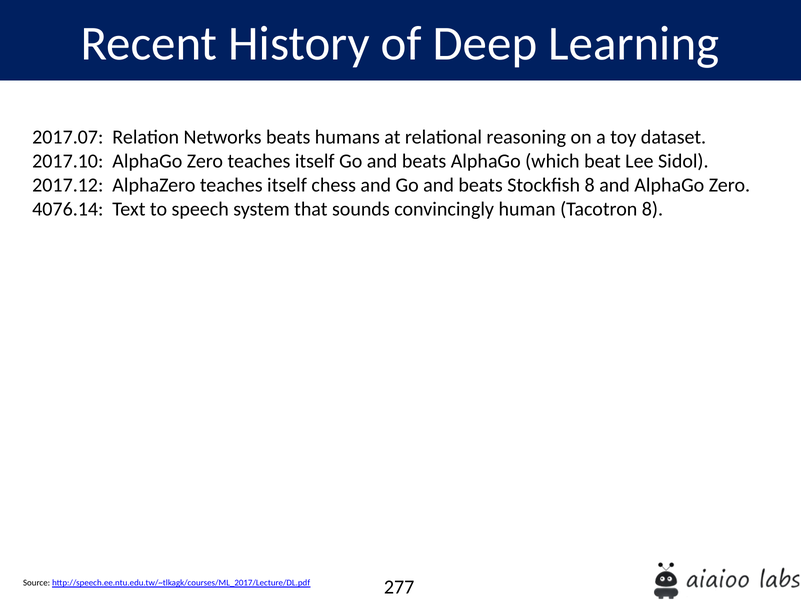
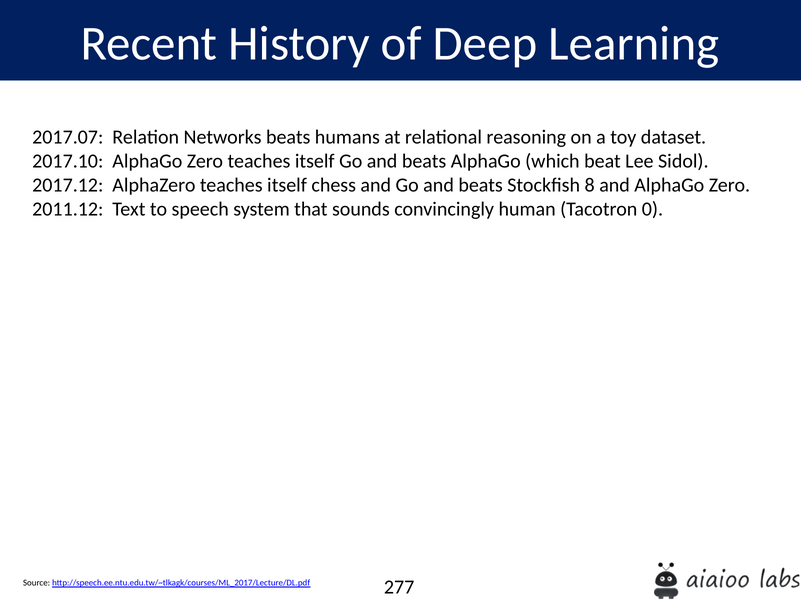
4076.14: 4076.14 -> 2011.12
Tacotron 8: 8 -> 0
